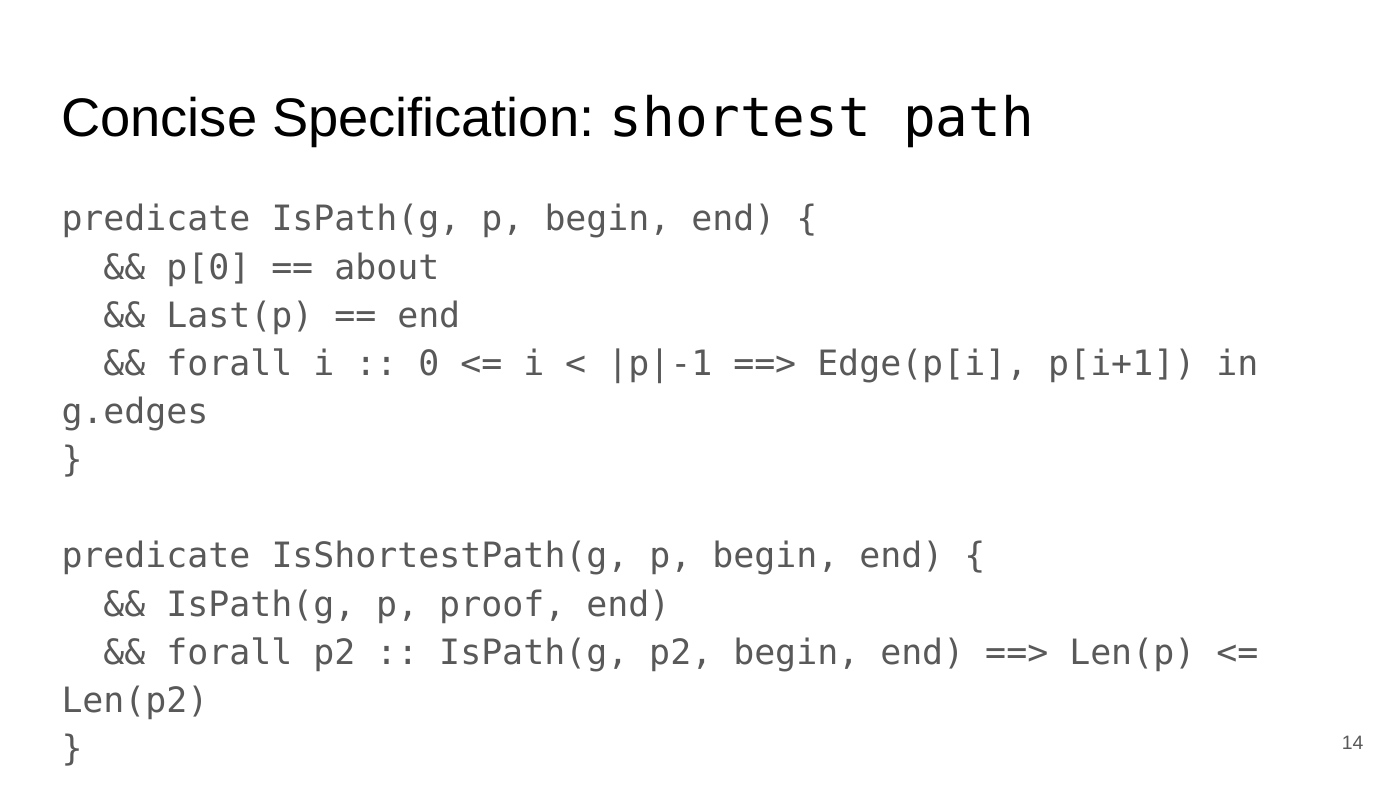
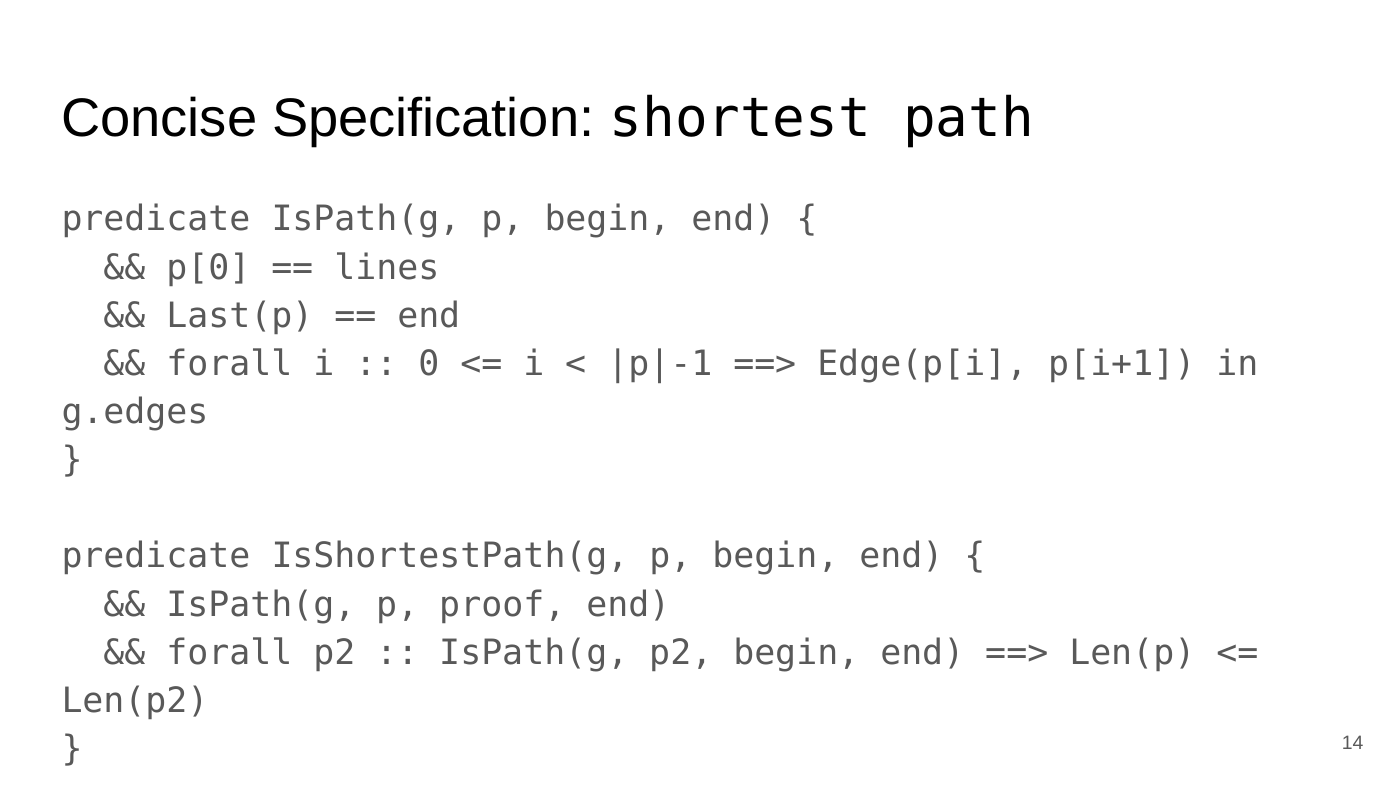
about: about -> lines
